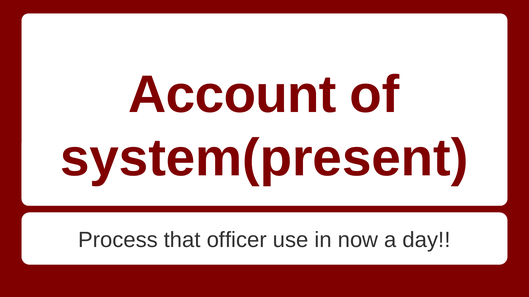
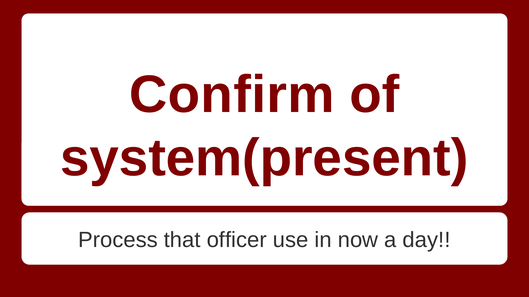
Account: Account -> Confirm
